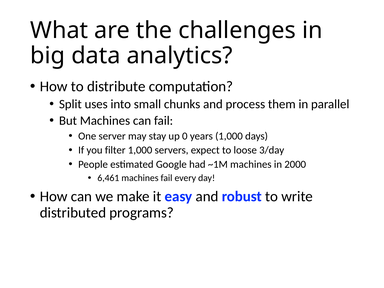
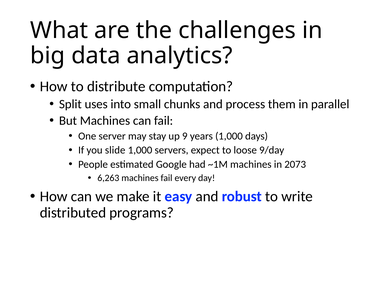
0: 0 -> 9
filter: filter -> slide
3/day: 3/day -> 9/day
2000: 2000 -> 2073
6,461: 6,461 -> 6,263
